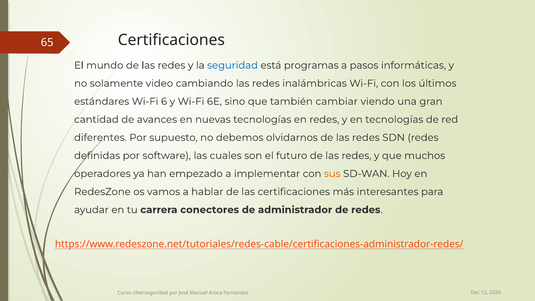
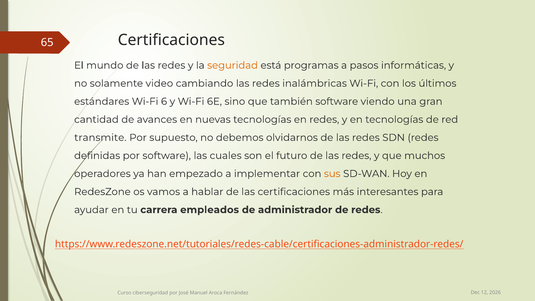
seguridad colour: blue -> orange
también cambiar: cambiar -> software
diferentes: diferentes -> transmite
conectores: conectores -> empleados
